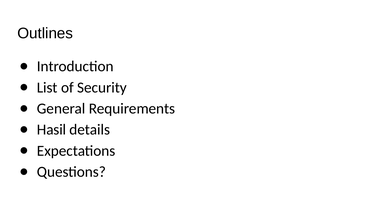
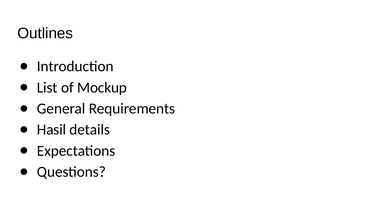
Security: Security -> Mockup
